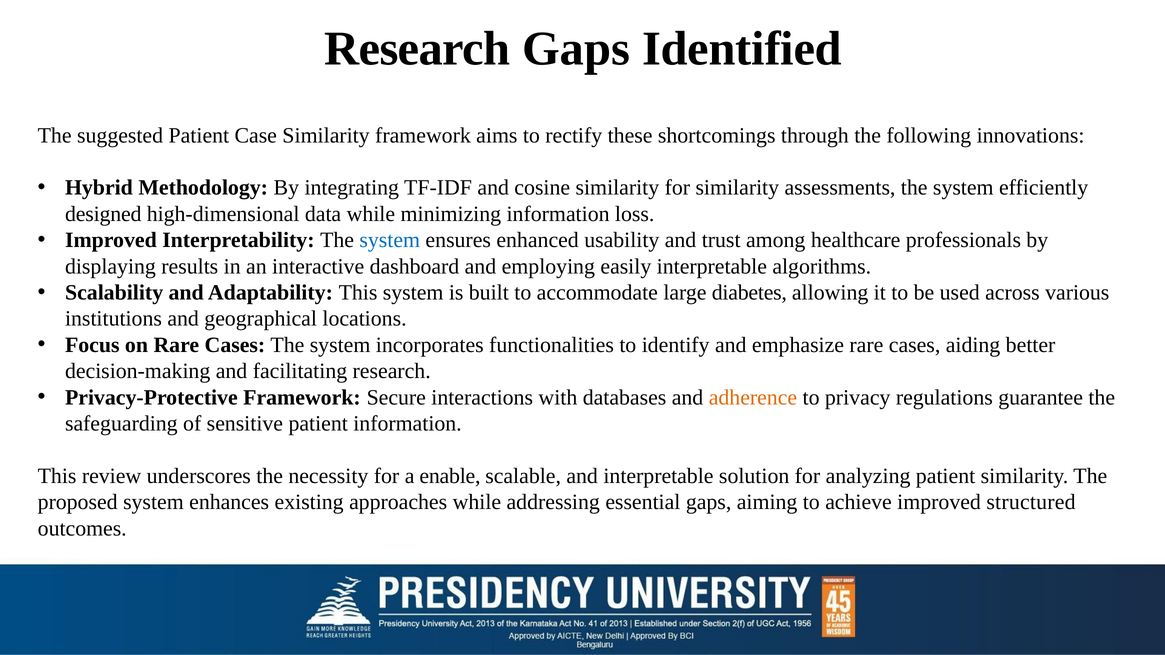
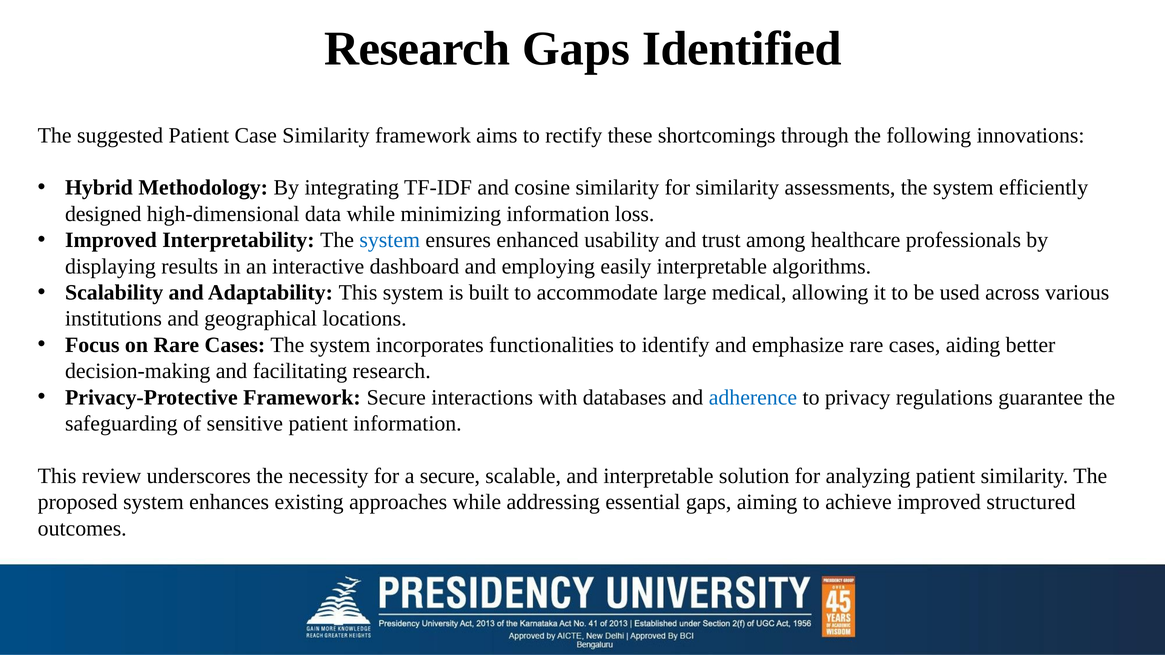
diabetes: diabetes -> medical
adherence colour: orange -> blue
a enable: enable -> secure
